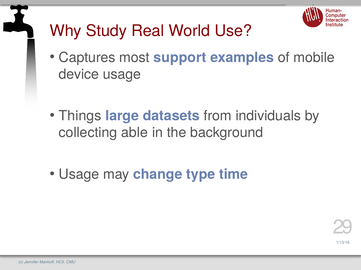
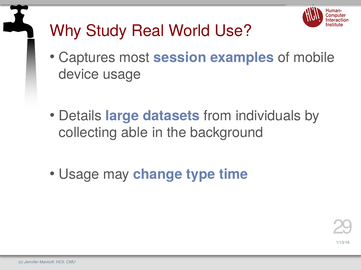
support: support -> session
Things: Things -> Details
